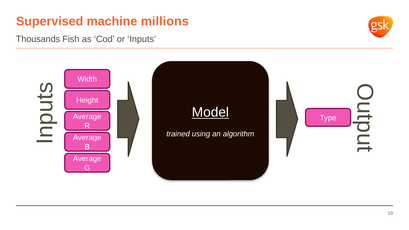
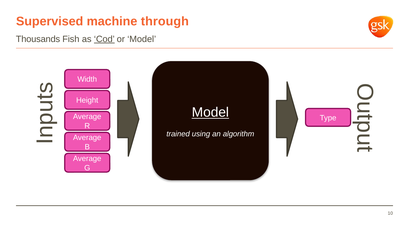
millions: millions -> through
Cod underline: none -> present
or Inputs: Inputs -> Model
